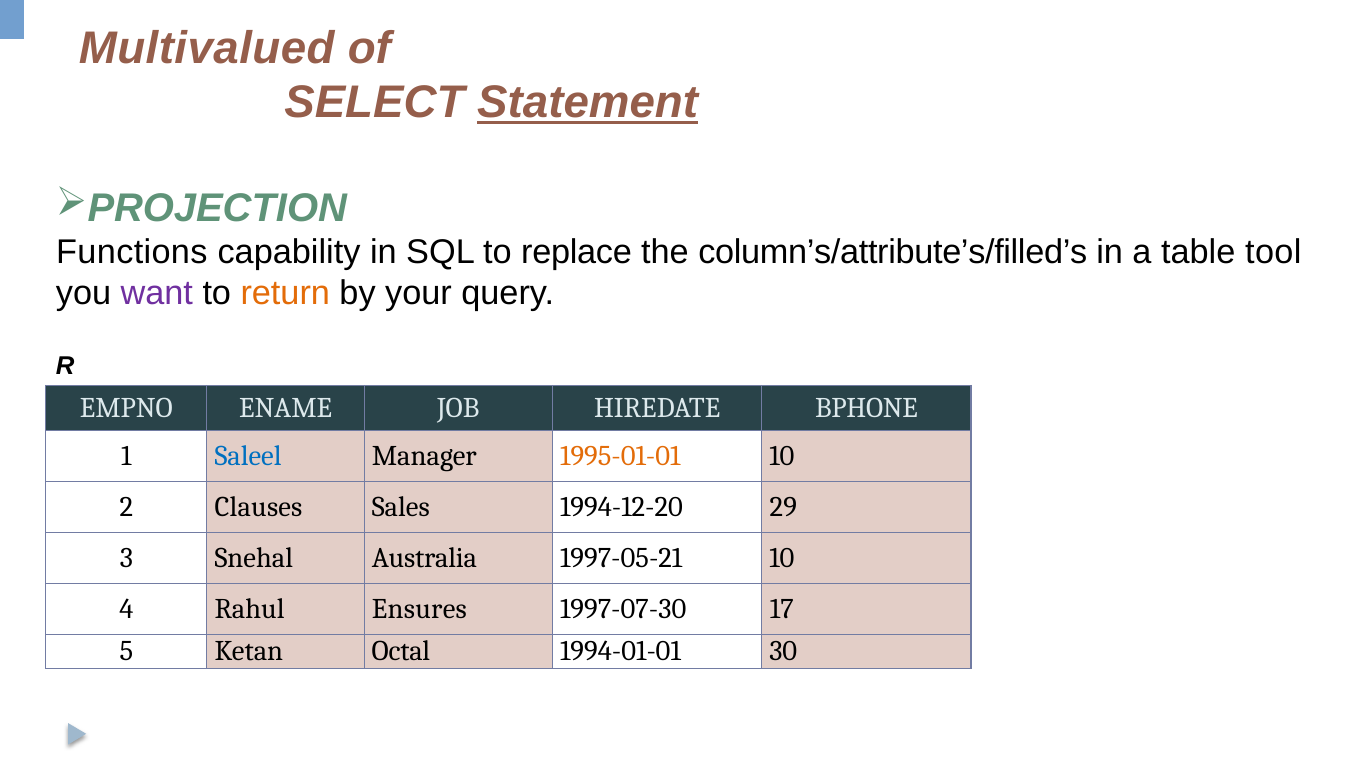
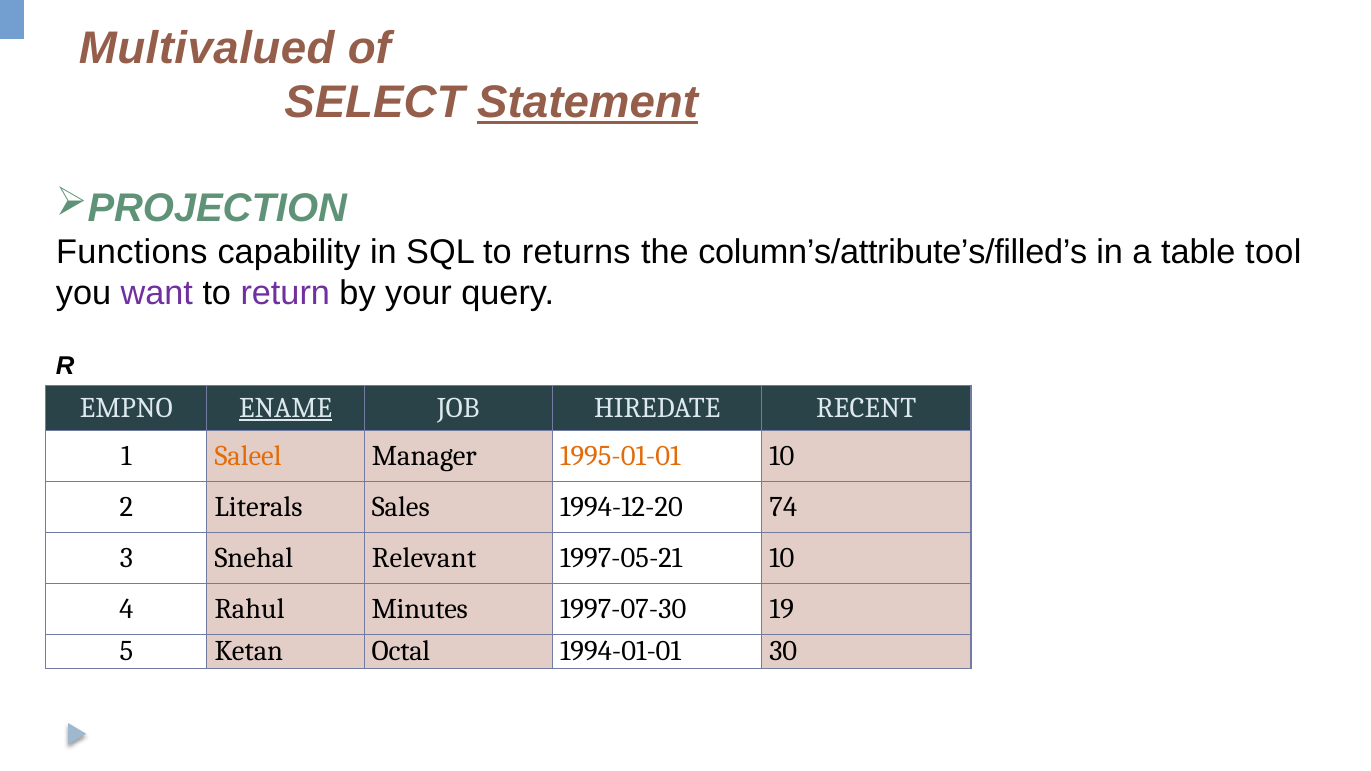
replace: replace -> returns
return colour: orange -> purple
ENAME underline: none -> present
BPHONE: BPHONE -> RECENT
Saleel colour: blue -> orange
Clauses: Clauses -> Literals
29: 29 -> 74
Australia: Australia -> Relevant
Ensures: Ensures -> Minutes
17: 17 -> 19
